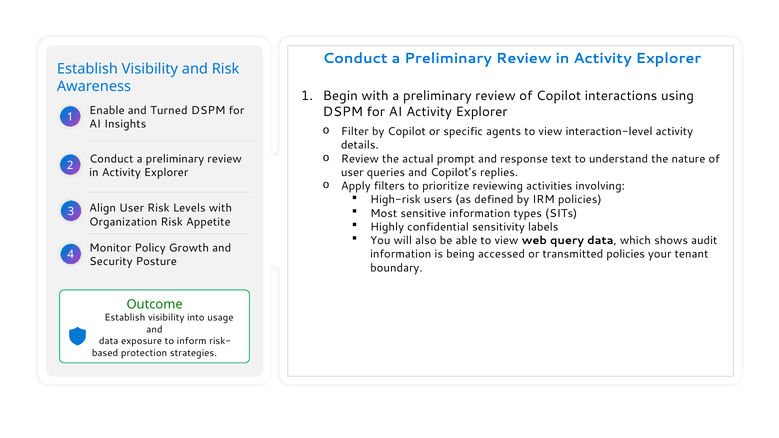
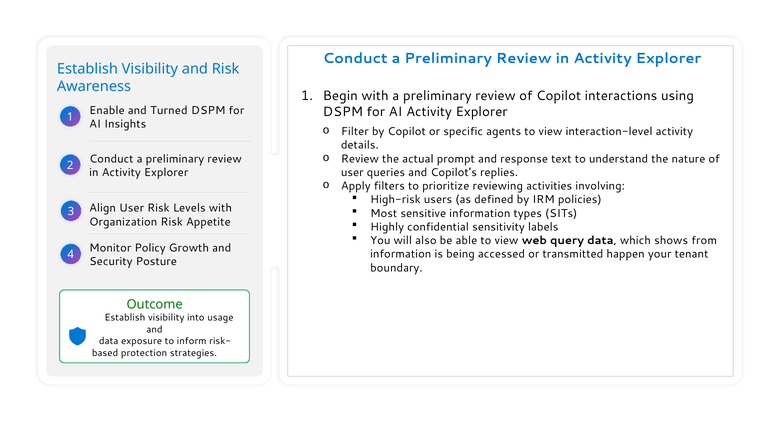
audit: audit -> from
transmitted policies: policies -> happen
